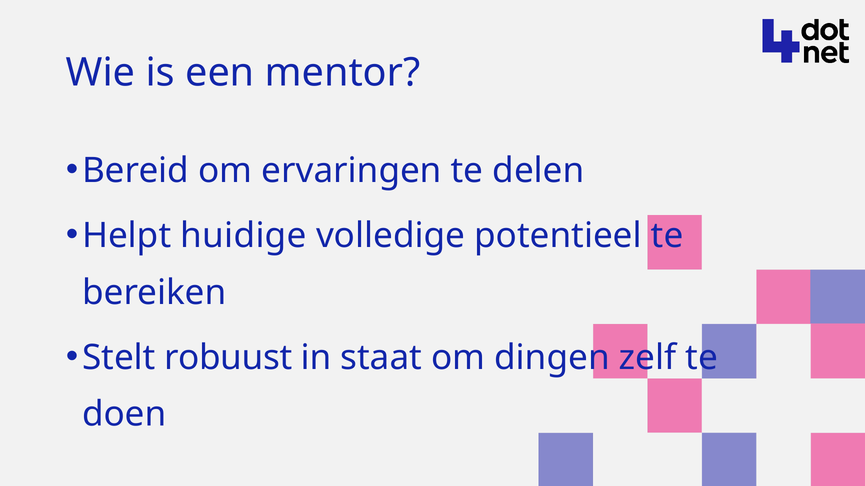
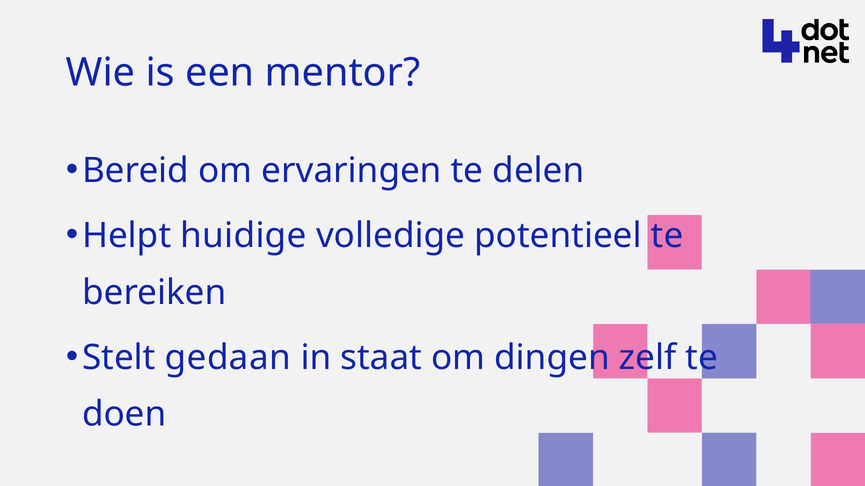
robuust: robuust -> gedaan
